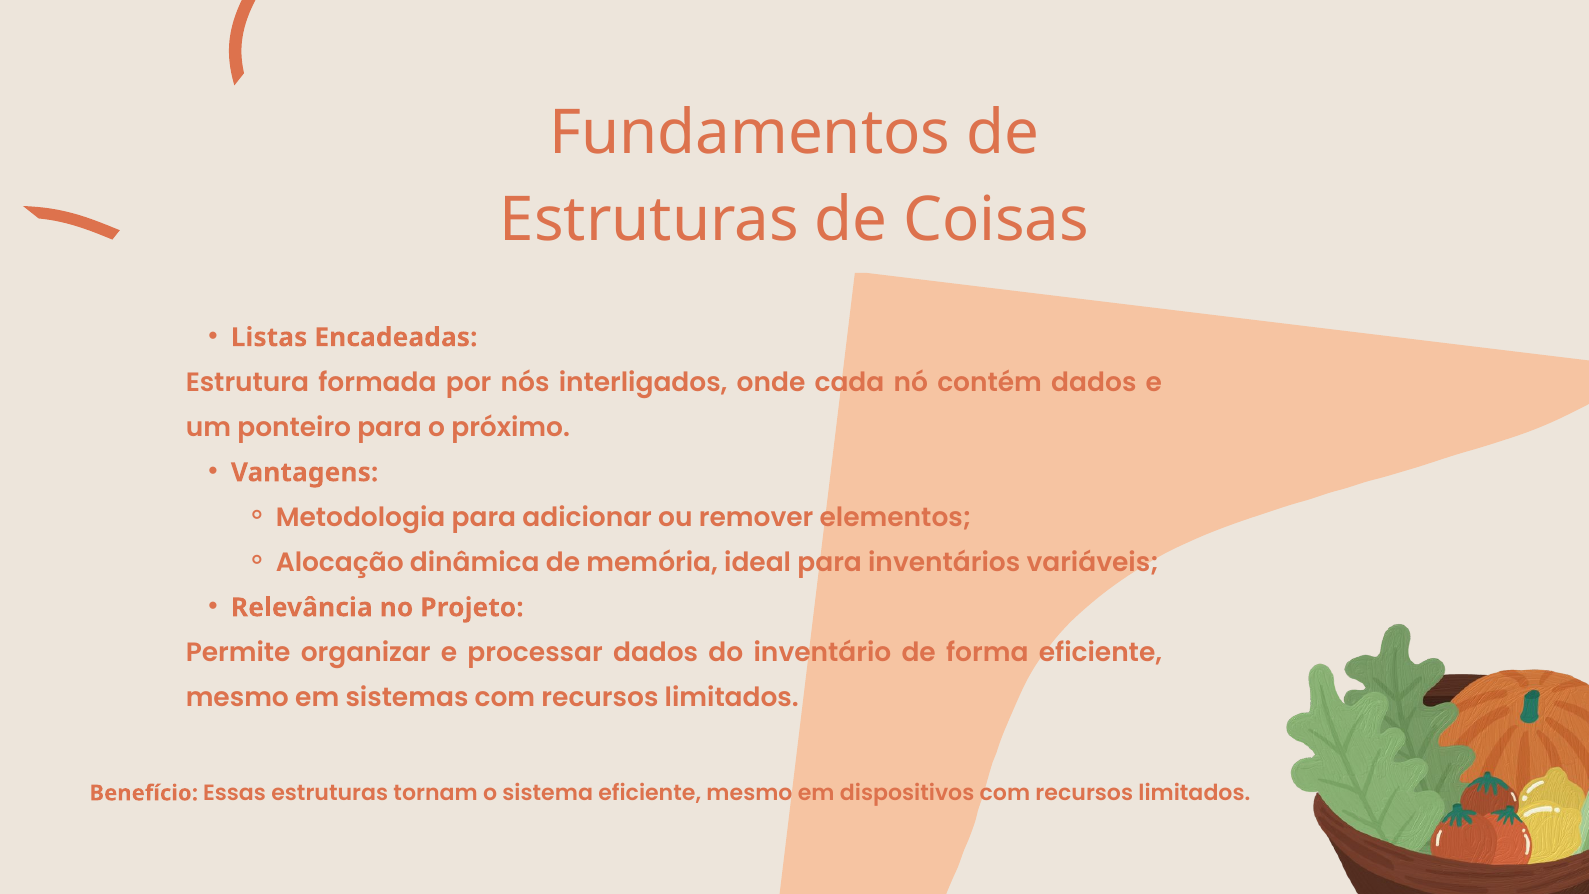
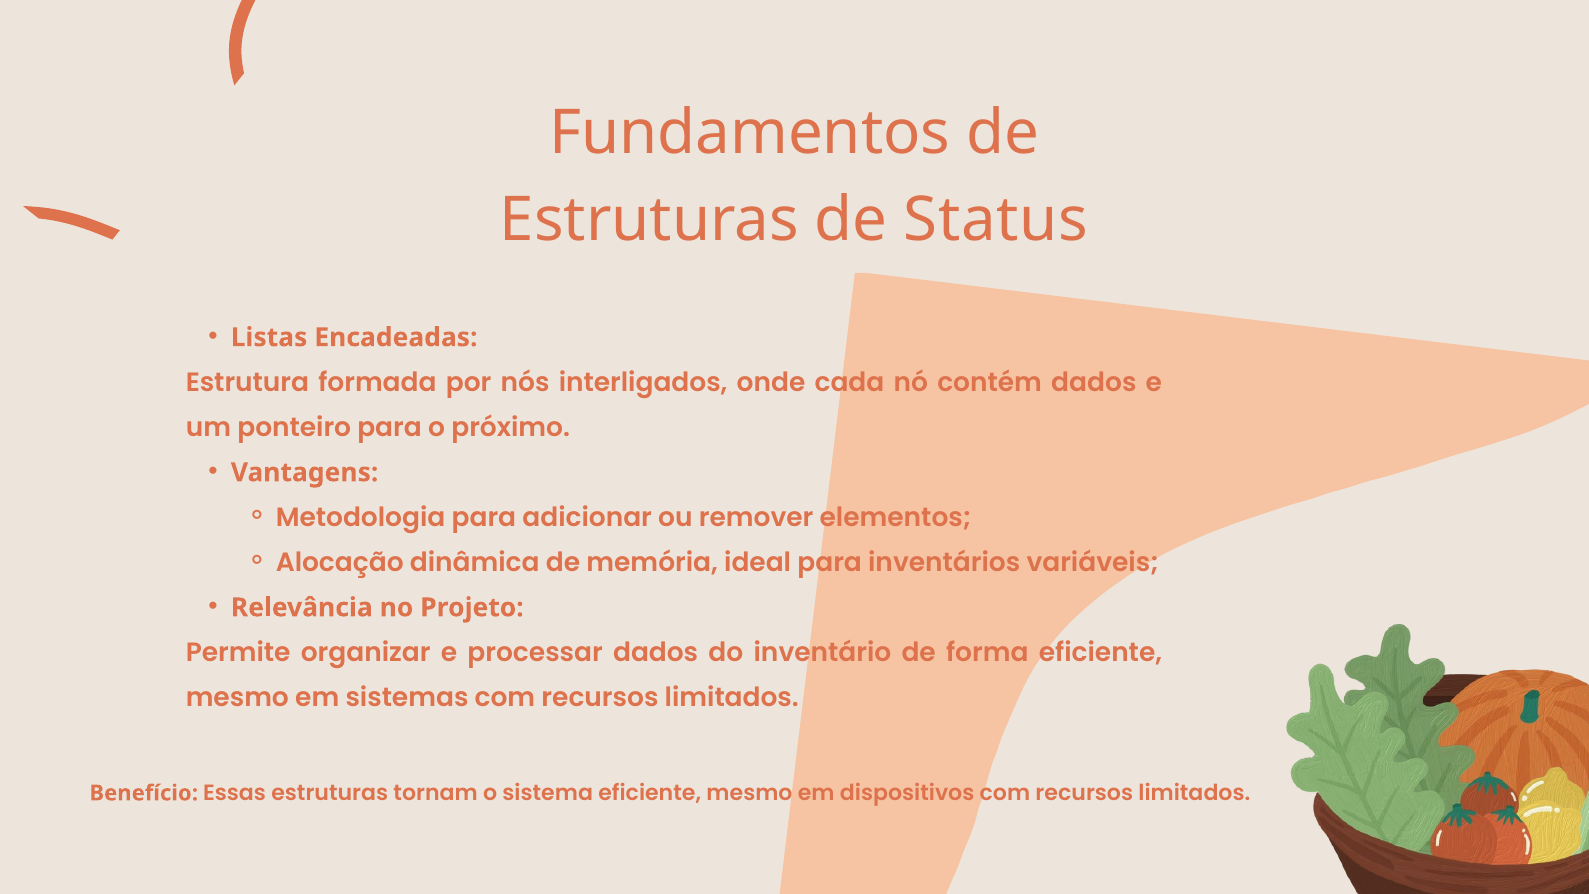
Coisas: Coisas -> Status
